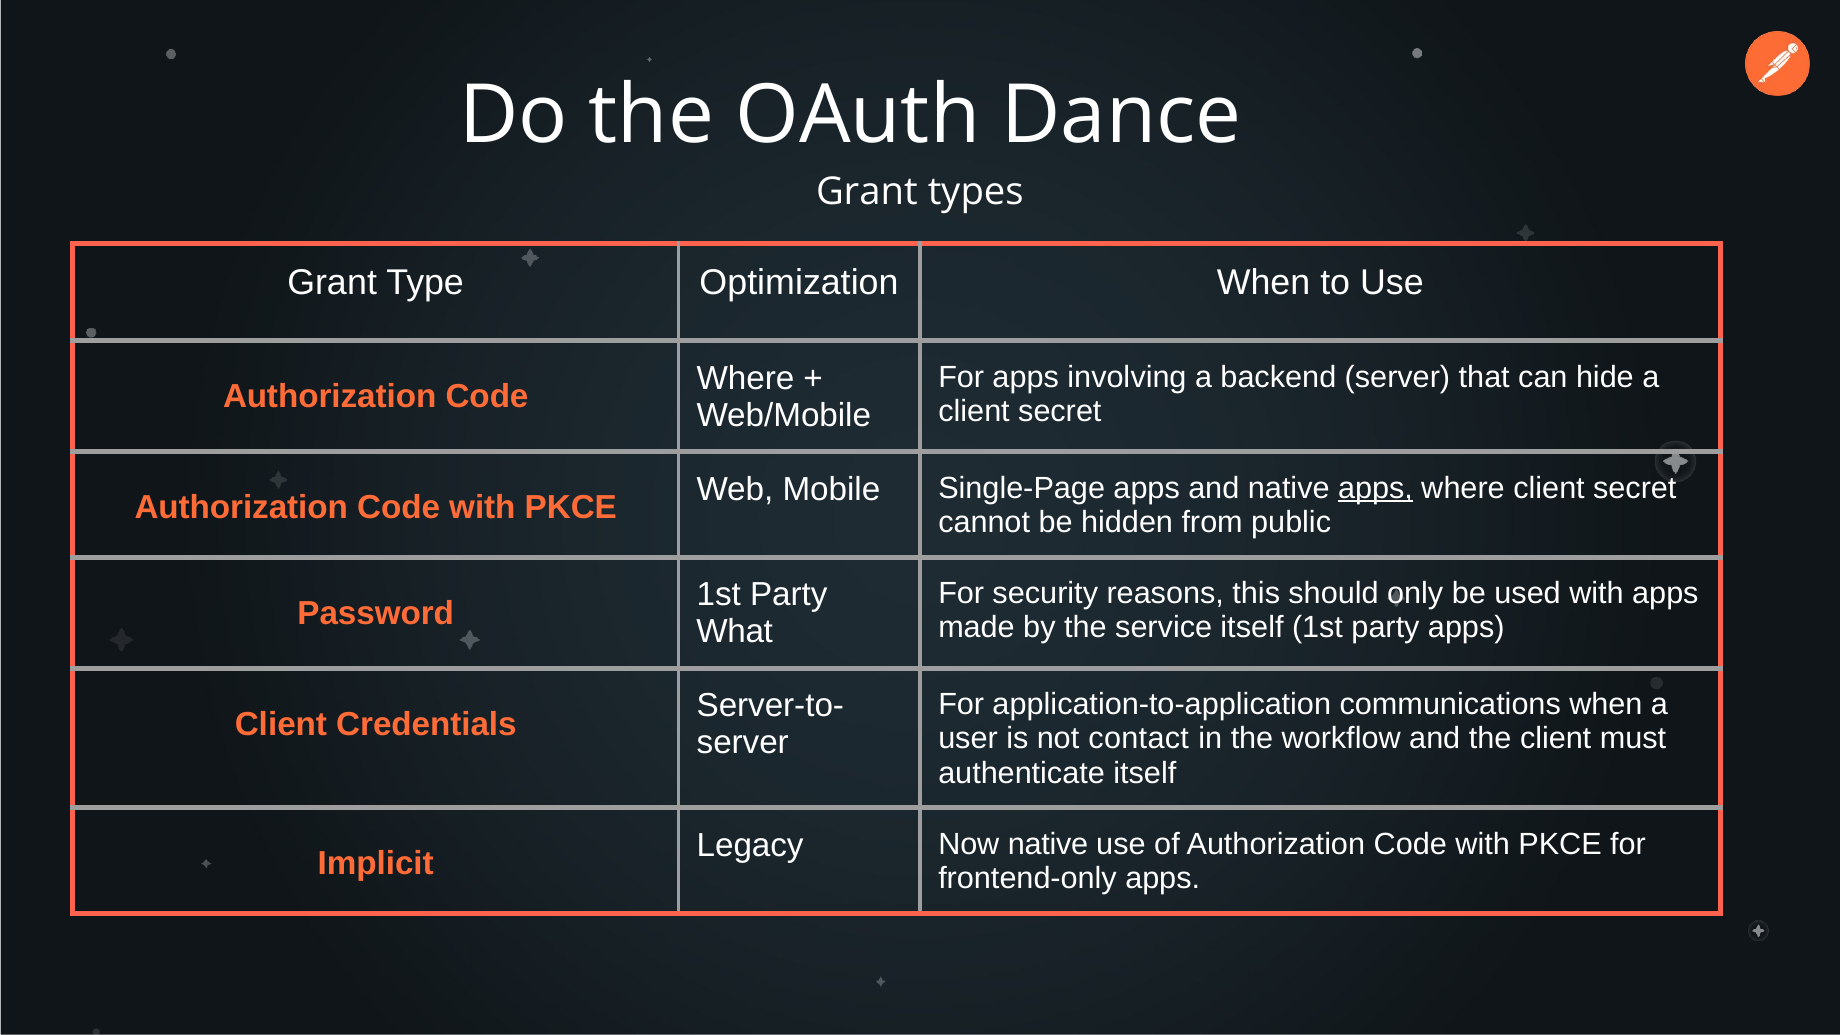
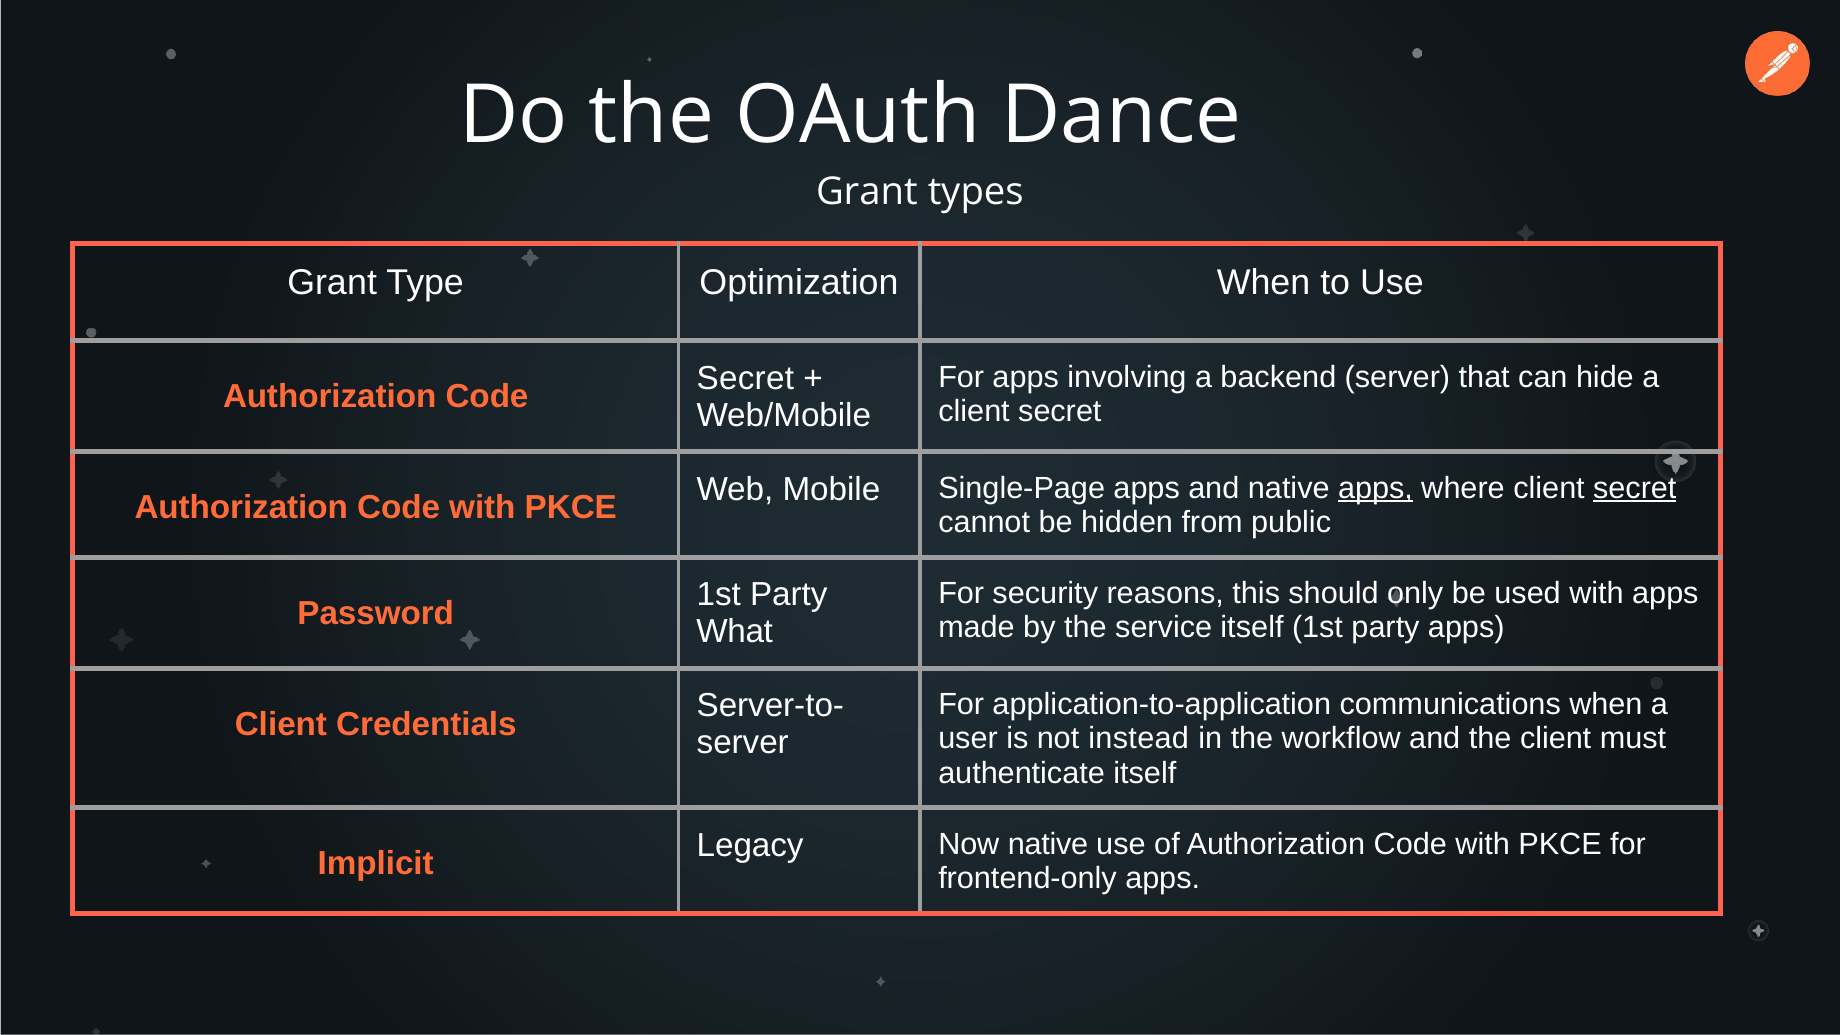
Where at (746, 378): Where -> Secret
secret at (1635, 488) underline: none -> present
contact: contact -> instead
